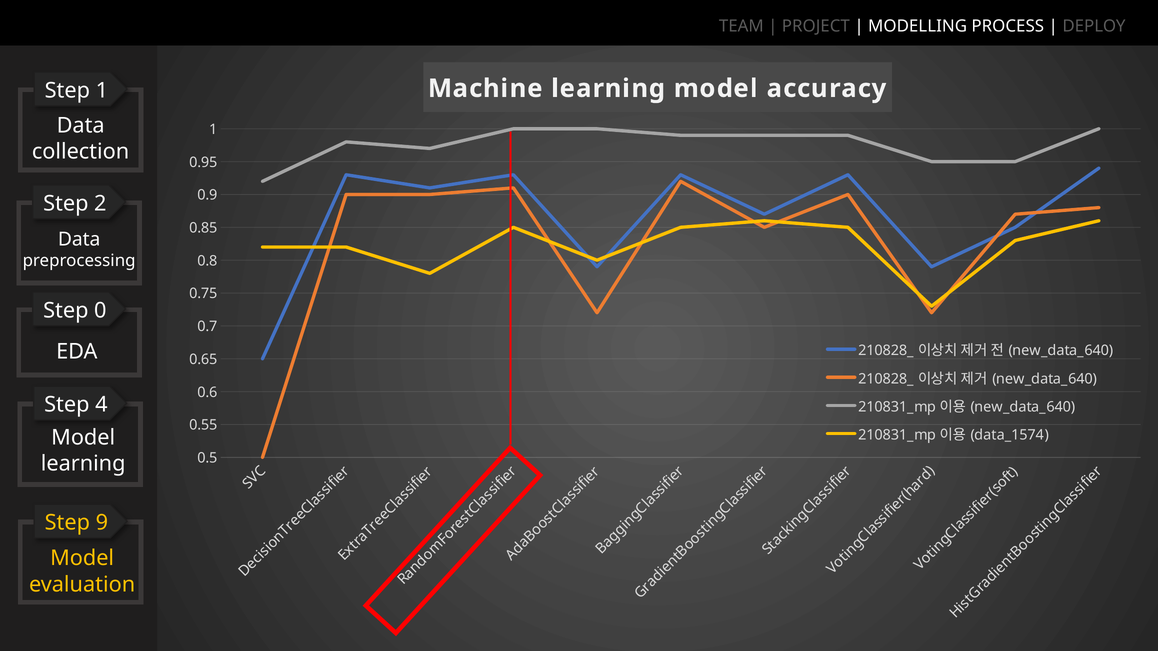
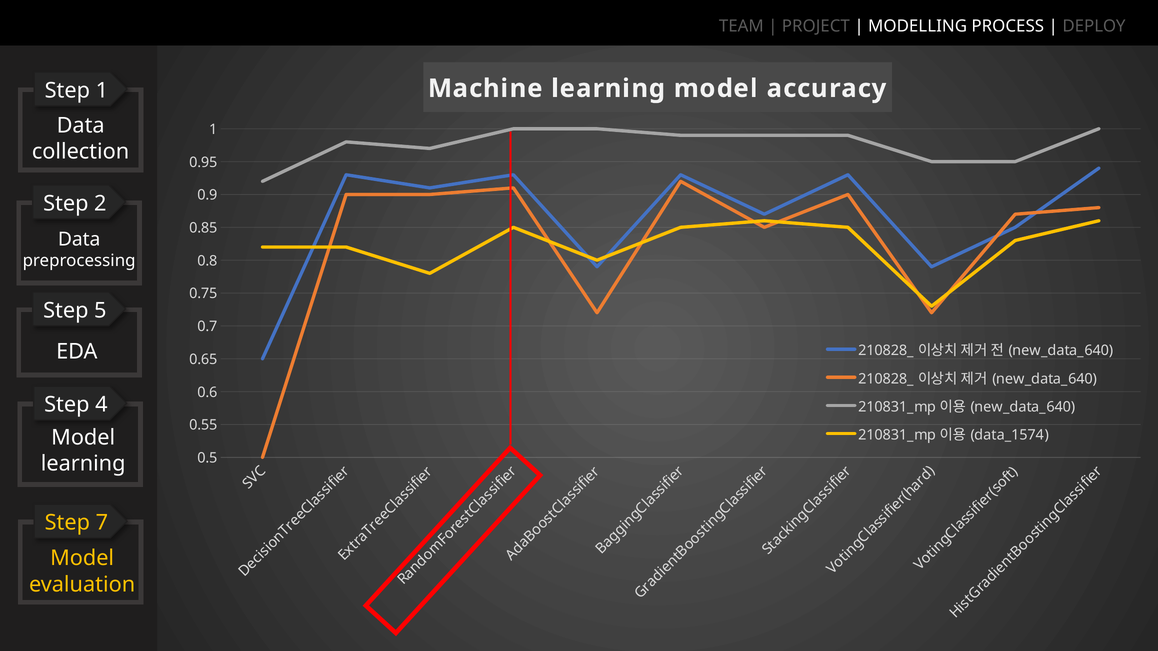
0: 0 -> 5
9: 9 -> 7
